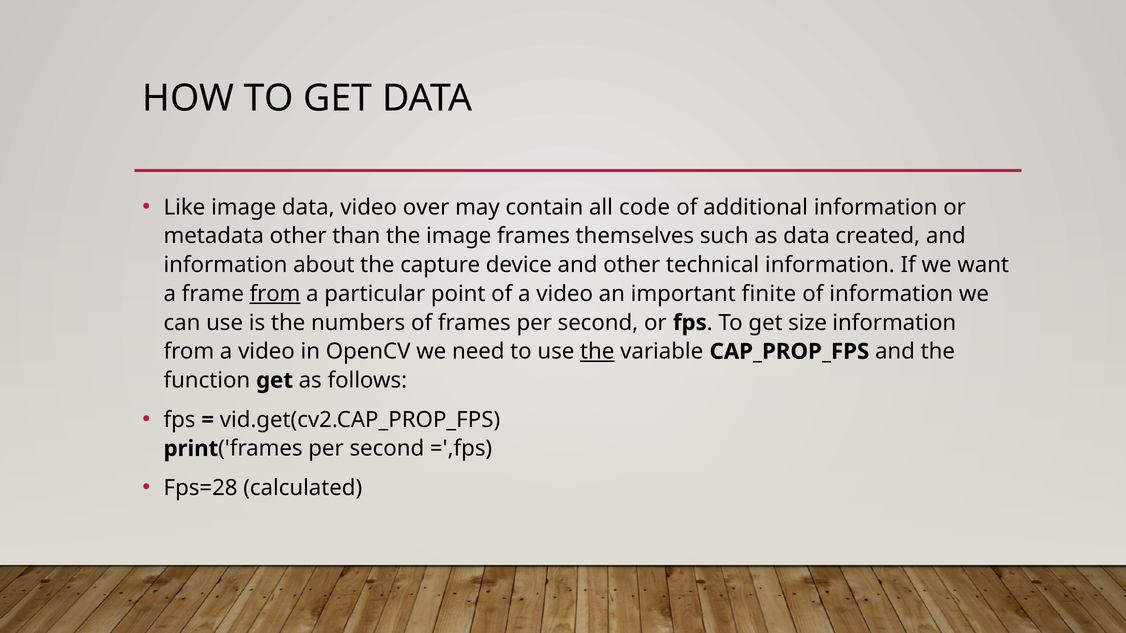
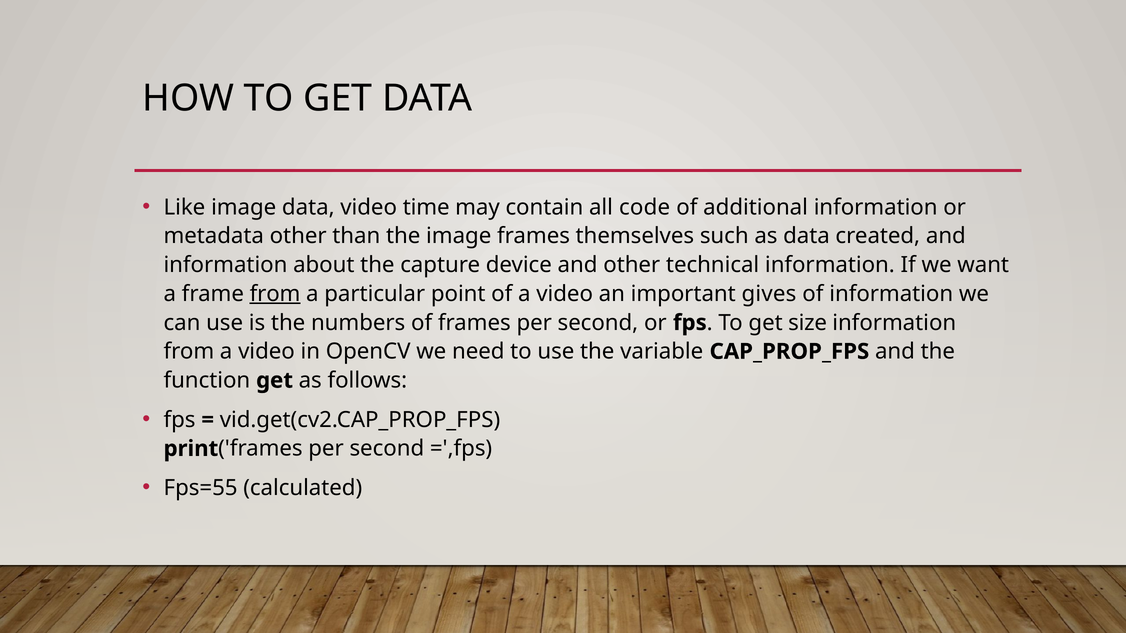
over: over -> time
finite: finite -> gives
the at (597, 352) underline: present -> none
Fps=28: Fps=28 -> Fps=55
